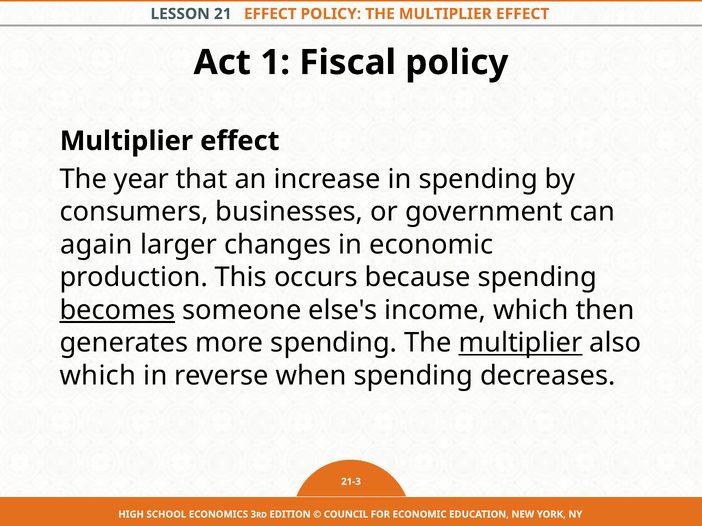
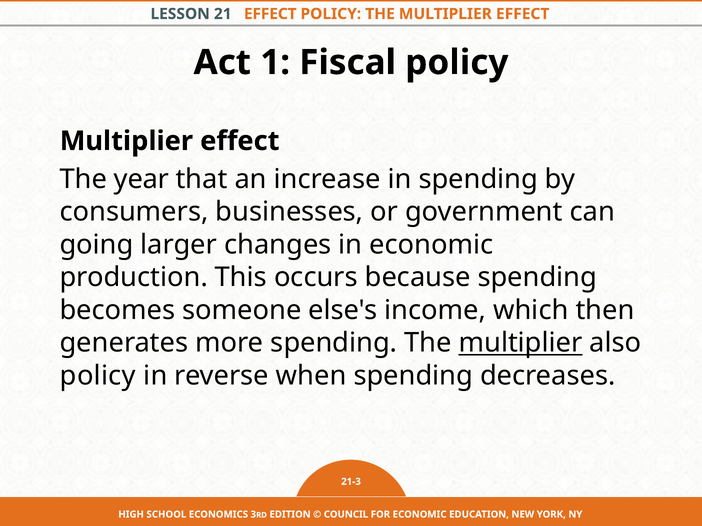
again: again -> going
becomes underline: present -> none
which at (98, 376): which -> policy
